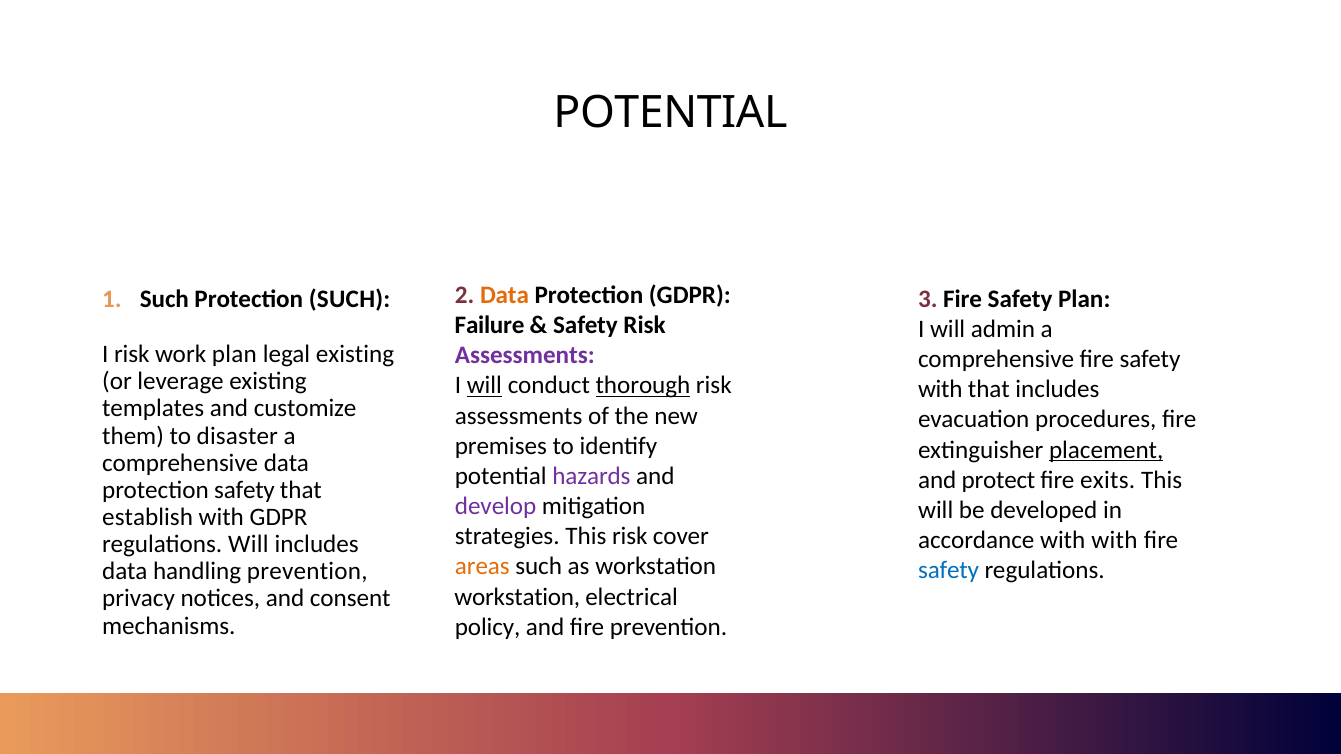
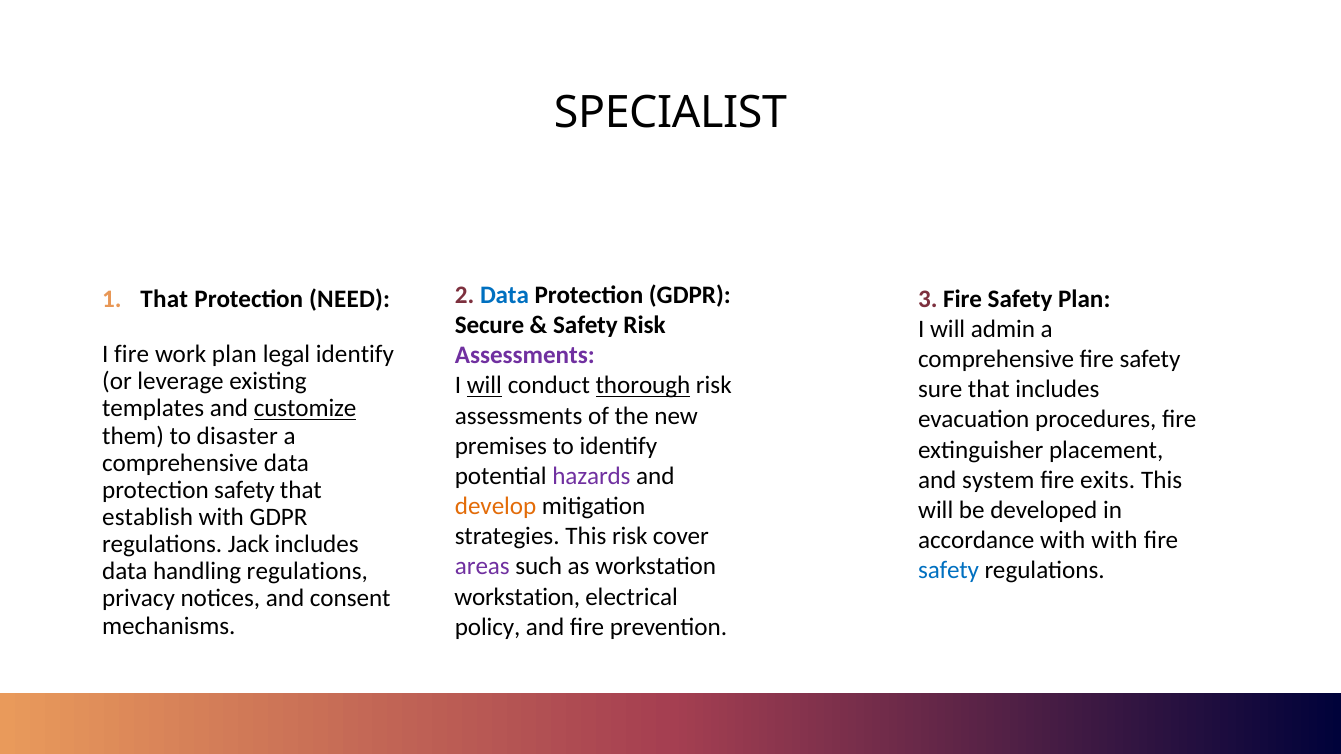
POTENTIAL at (670, 113): POTENTIAL -> SPECIALIST
Data at (504, 295) colour: orange -> blue
Such at (164, 299): Such -> That
Protection SUCH: SUCH -> NEED
Failure: Failure -> Secure
I risk: risk -> fire
legal existing: existing -> identify
with at (940, 390): with -> sure
customize underline: none -> present
placement underline: present -> none
protect: protect -> system
develop colour: purple -> orange
regulations Will: Will -> Jack
areas colour: orange -> purple
handling prevention: prevention -> regulations
